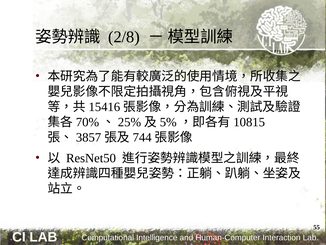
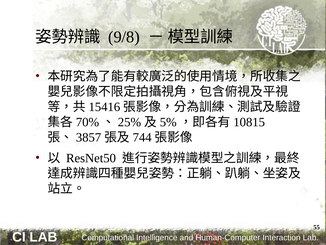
2/8: 2/8 -> 9/8
